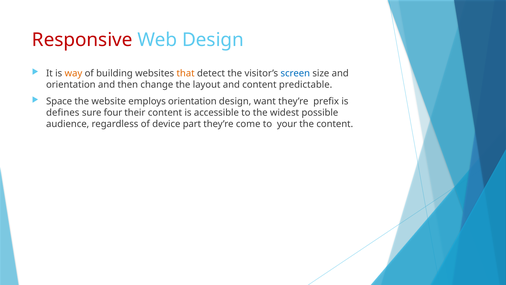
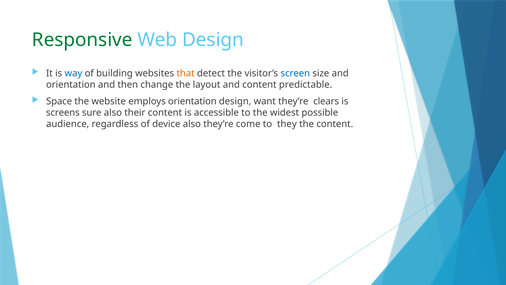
Responsive colour: red -> green
way colour: orange -> blue
prefix: prefix -> clears
defines: defines -> screens
sure four: four -> also
device part: part -> also
your: your -> they
